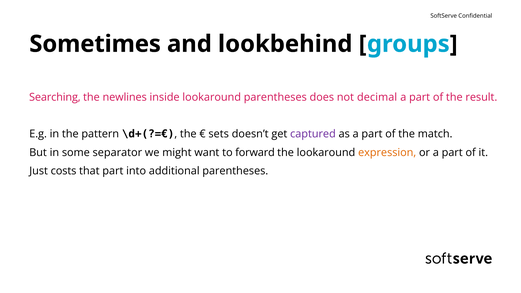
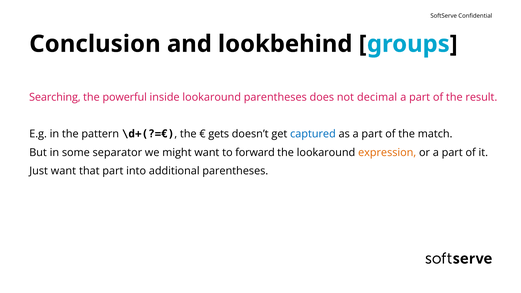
Sometimes: Sometimes -> Conclusion
newlines: newlines -> powerful
sets: sets -> gets
captured colour: purple -> blue
Just costs: costs -> want
